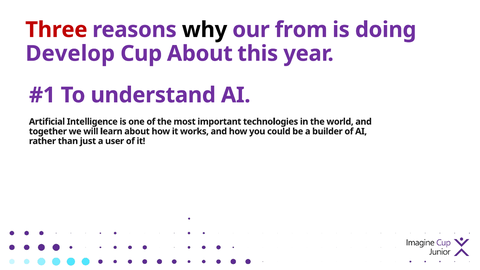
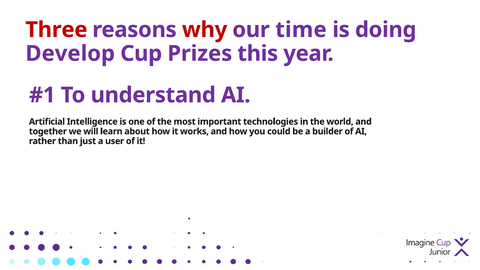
why colour: black -> red
from: from -> time
Cup About: About -> Prizes
